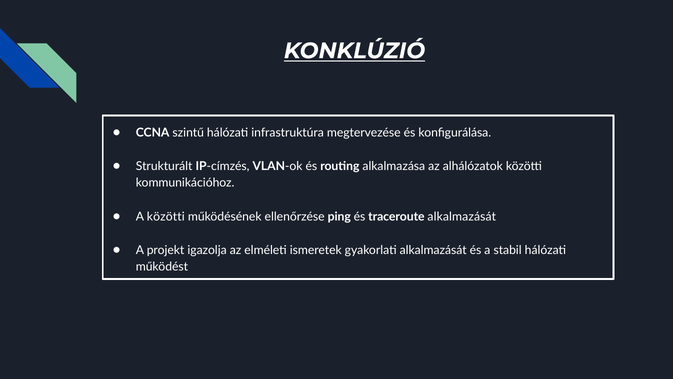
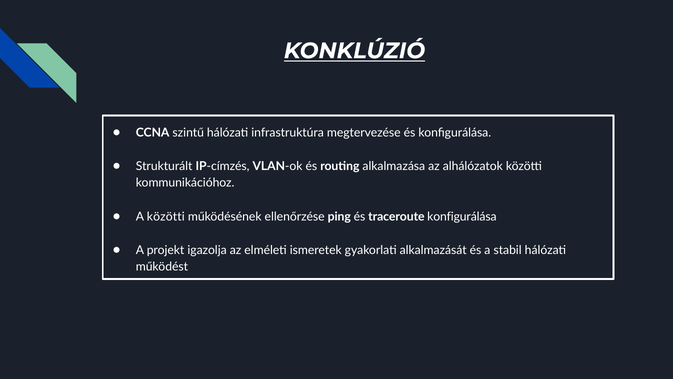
traceroute alkalmazását: alkalmazását -> konfigurálása
